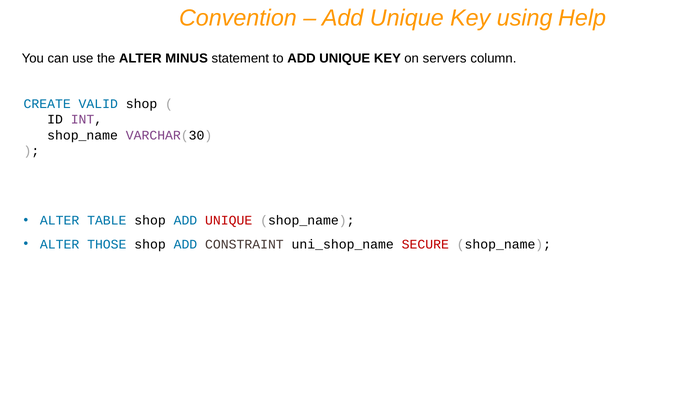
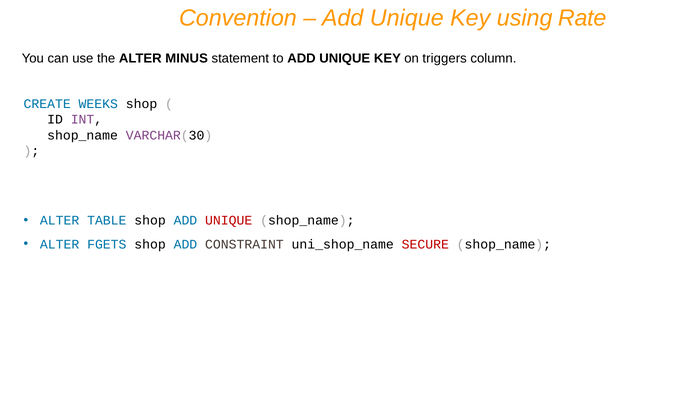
Help: Help -> Rate
servers: servers -> triggers
VALID: VALID -> WEEKS
THOSE: THOSE -> FGETS
